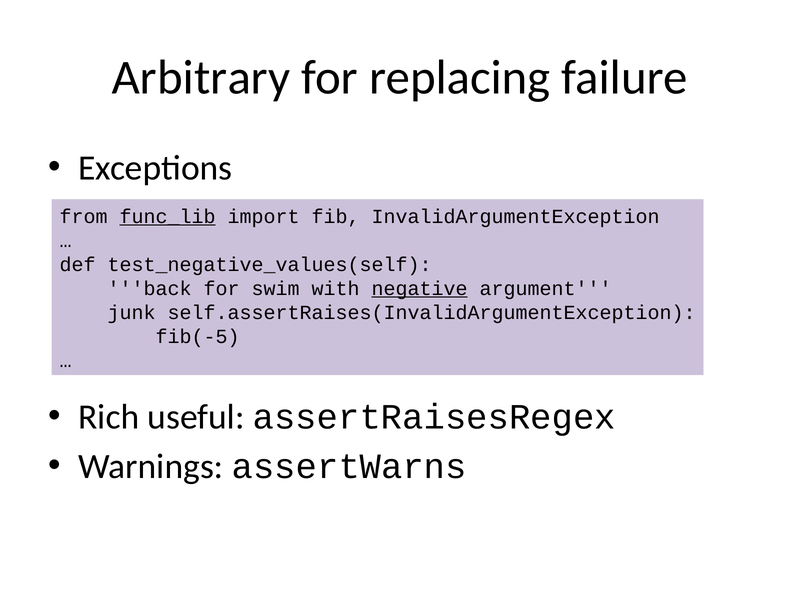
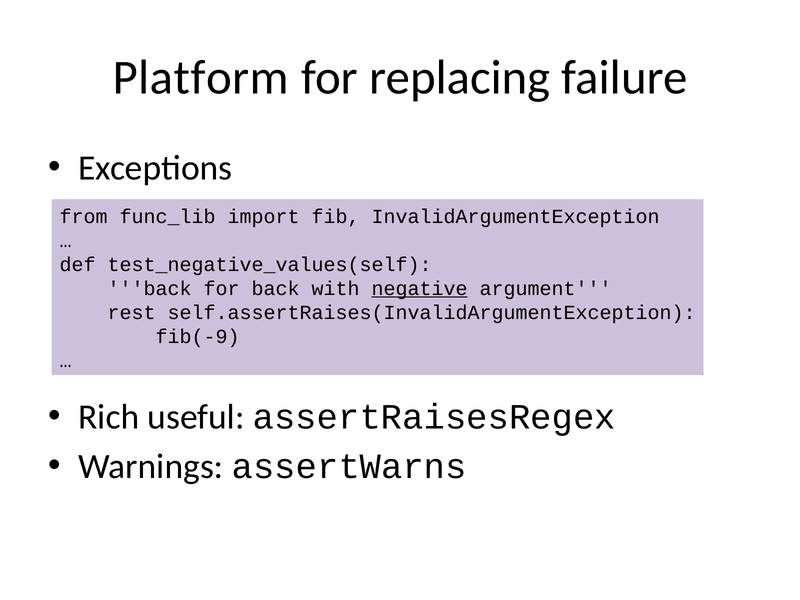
Arbitrary: Arbitrary -> Platform
func_lib underline: present -> none
for swim: swim -> back
junk: junk -> rest
fib(-5: fib(-5 -> fib(-9
